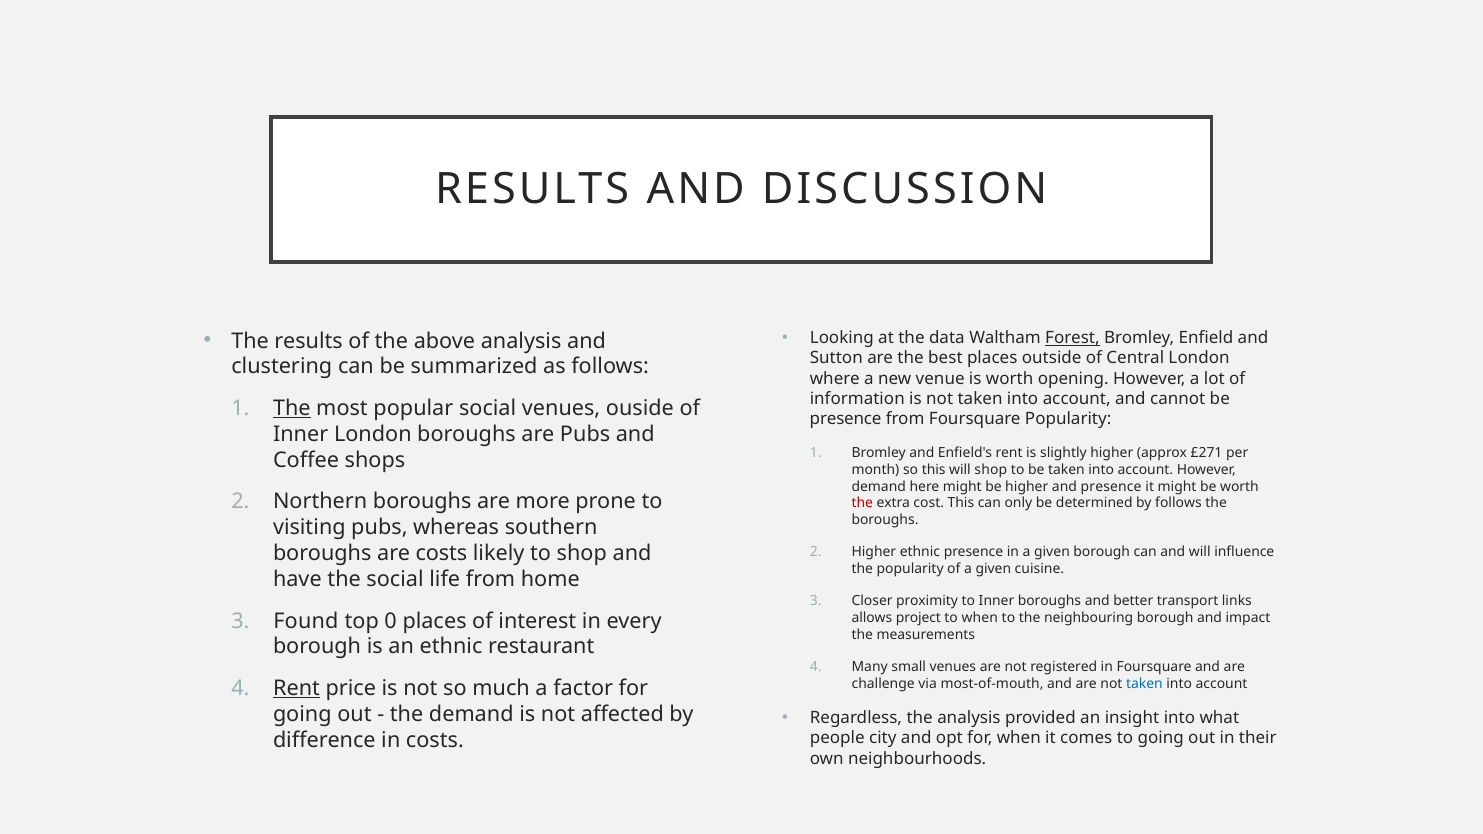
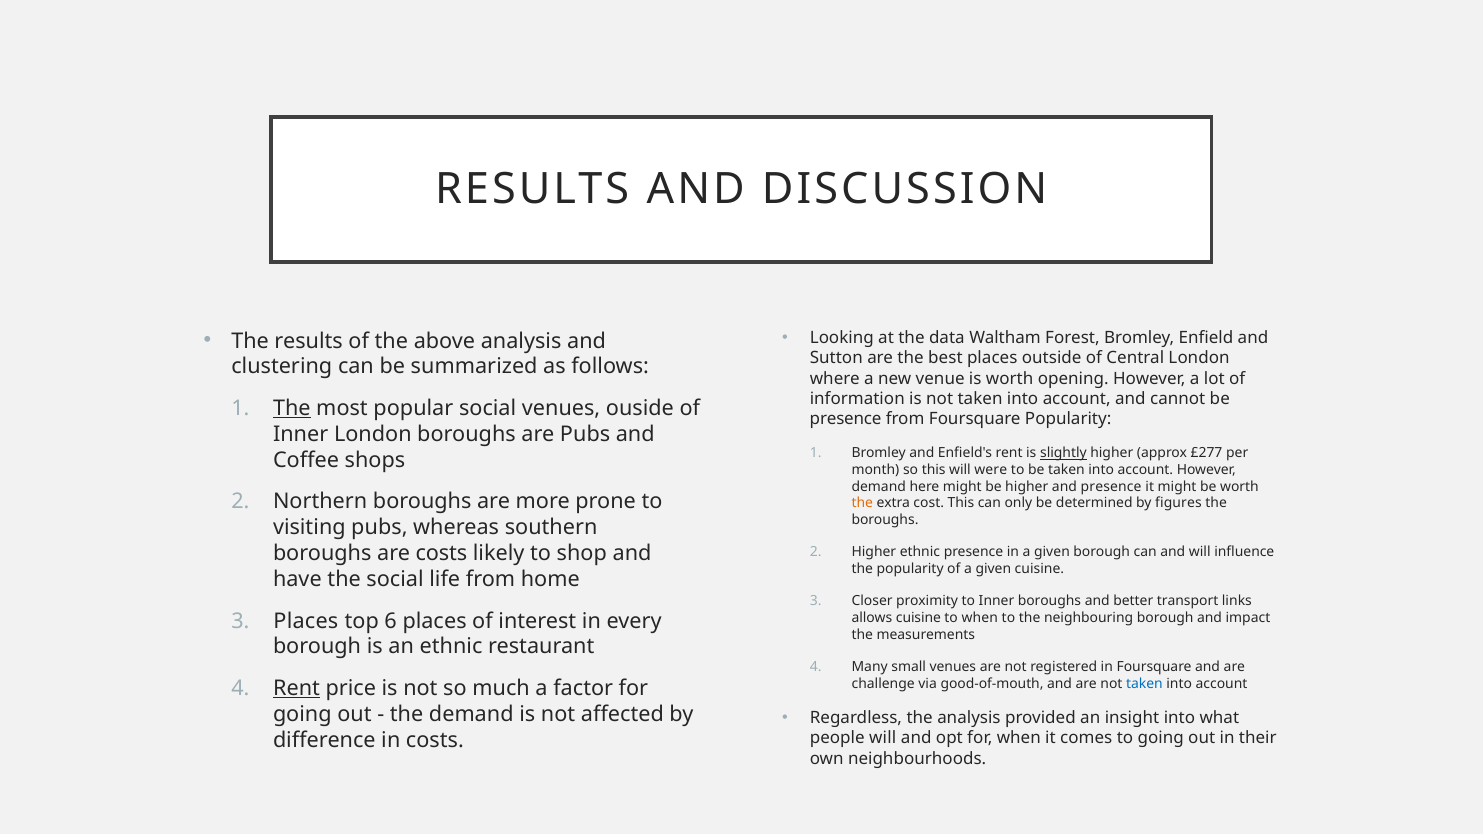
Forest underline: present -> none
slightly underline: none -> present
£271: £271 -> £277
will shop: shop -> were
the at (862, 503) colour: red -> orange
by follows: follows -> figures
allows project: project -> cuisine
Found at (306, 621): Found -> Places
0: 0 -> 6
most-of-mouth: most-of-mouth -> good-of-mouth
people city: city -> will
